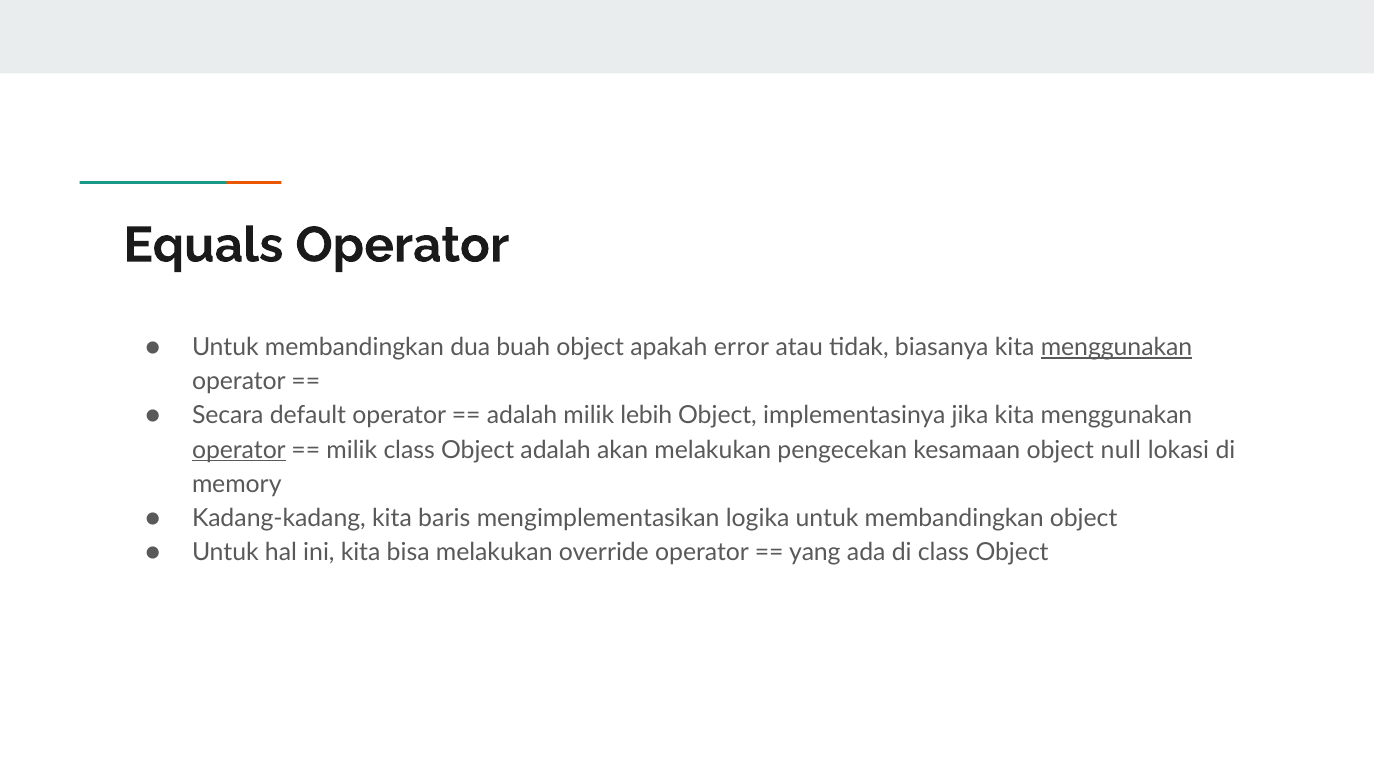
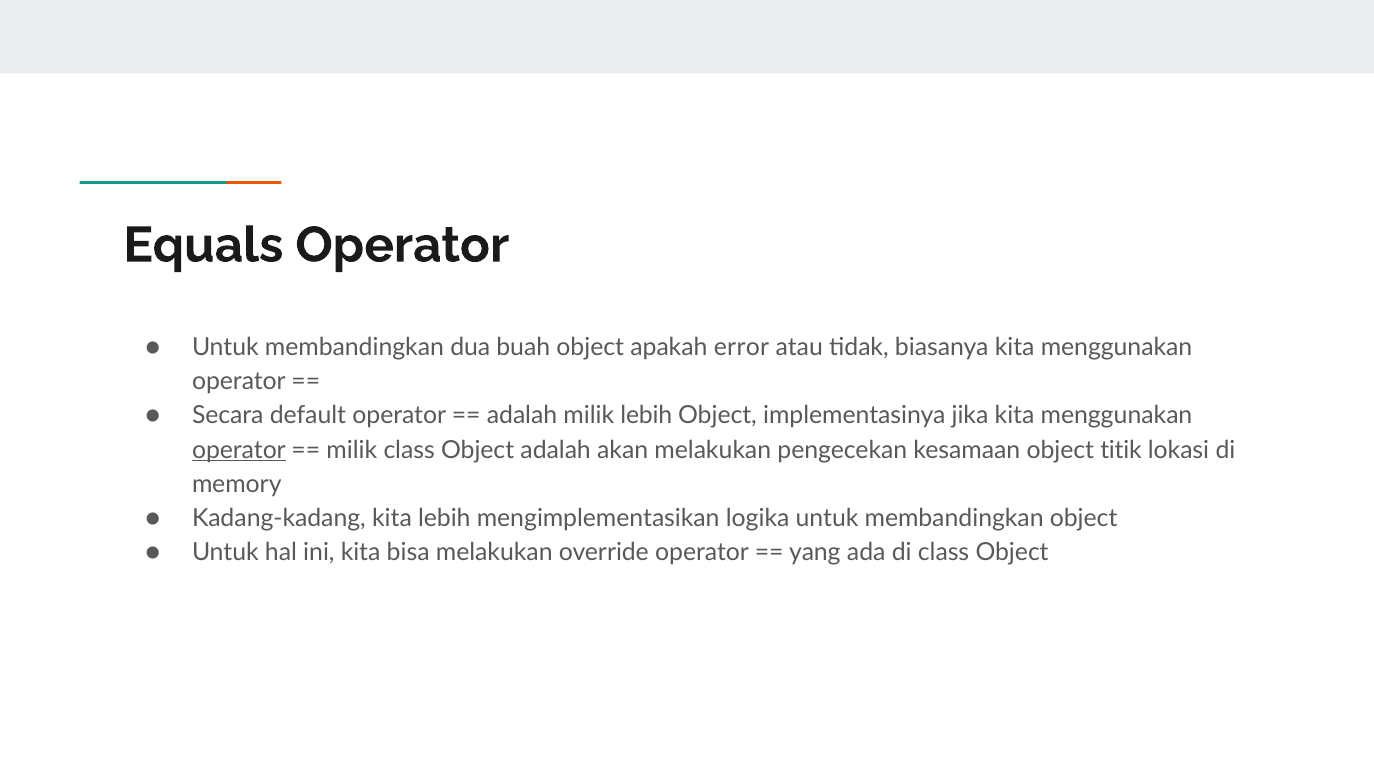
menggunakan at (1117, 347) underline: present -> none
null: null -> titik
kita baris: baris -> lebih
